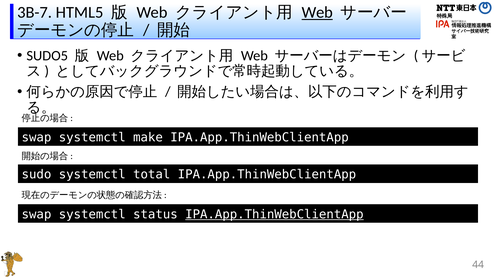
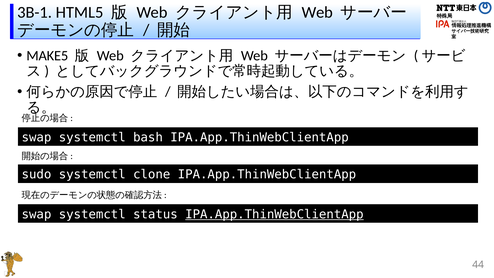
3B-7: 3B-7 -> 3B-1
Web at (317, 12) underline: present -> none
SUDO5: SUDO5 -> MAKE5
make: make -> bash
total: total -> clone
